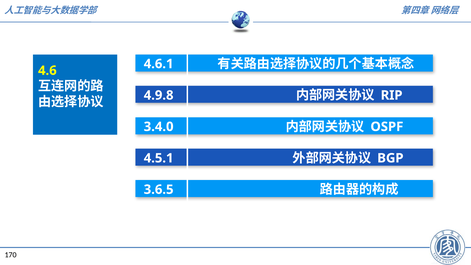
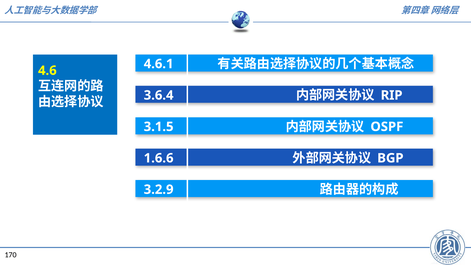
4.9.8: 4.9.8 -> 3.6.4
3.4.0: 3.4.0 -> 3.1.5
4.5.1: 4.5.1 -> 1.6.6
3.6.5: 3.6.5 -> 3.2.9
